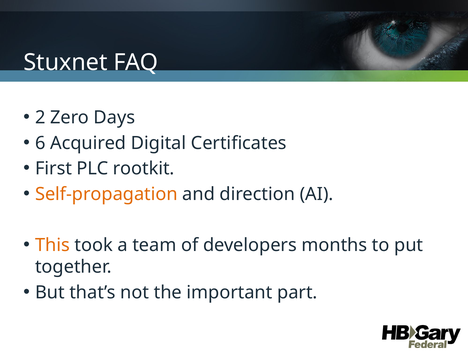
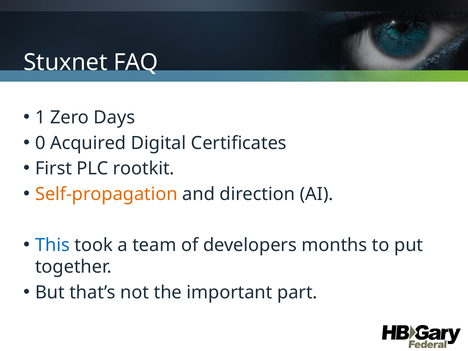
2: 2 -> 1
6: 6 -> 0
This colour: orange -> blue
